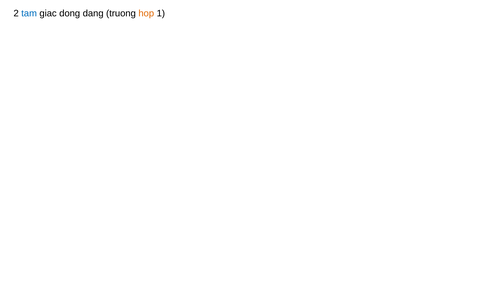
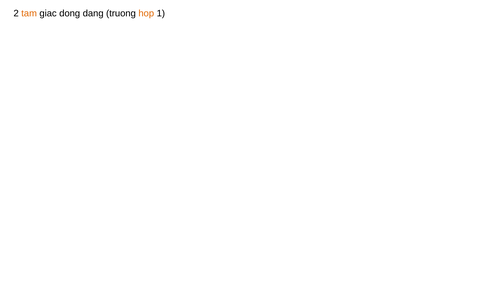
tam colour: blue -> orange
